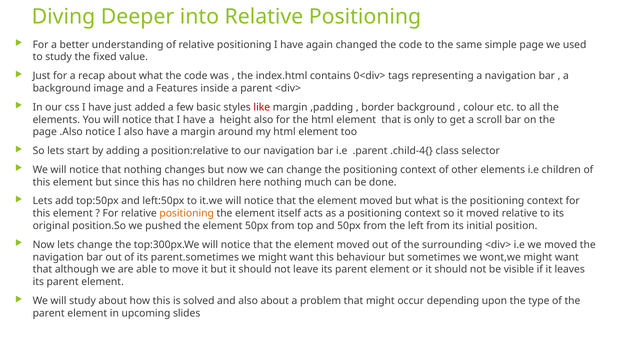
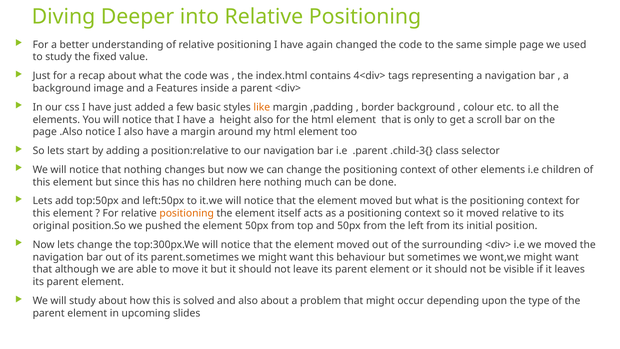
0<div>: 0<div> -> 4<div>
like colour: red -> orange
.child-4{: .child-4{ -> .child-3{
